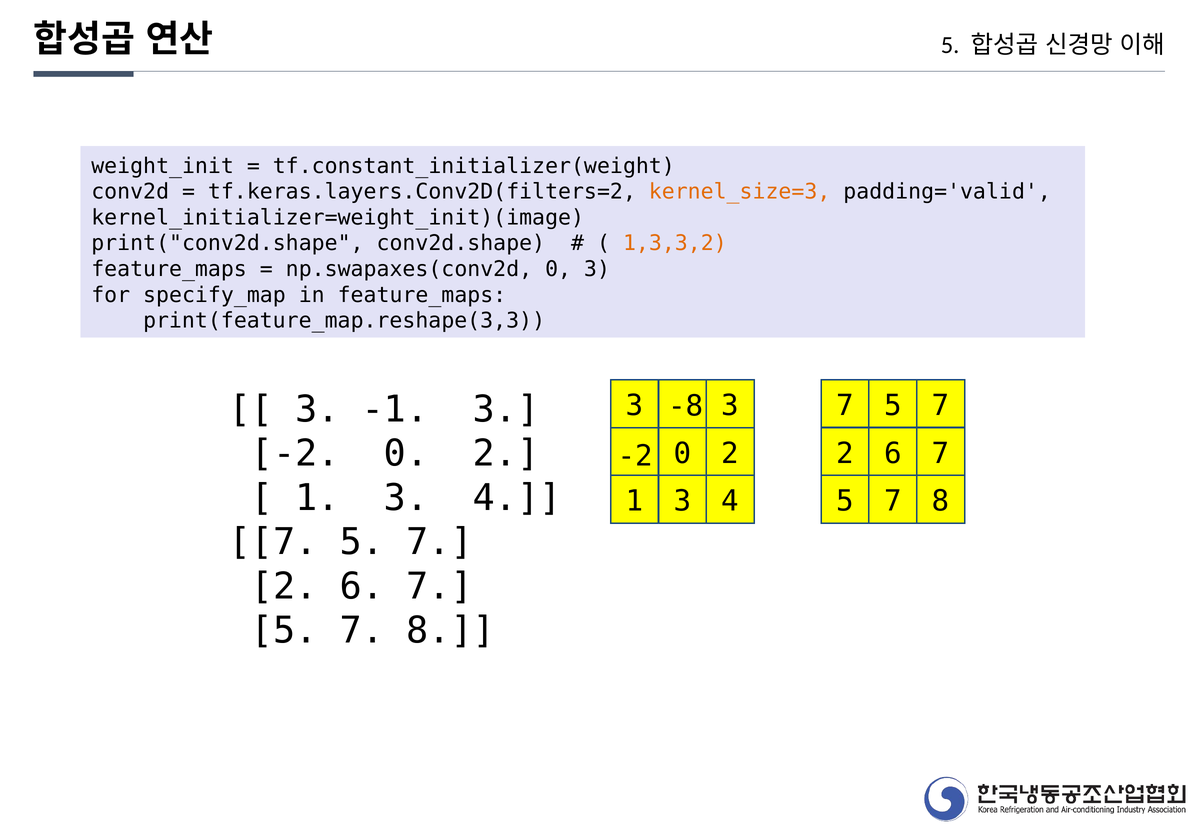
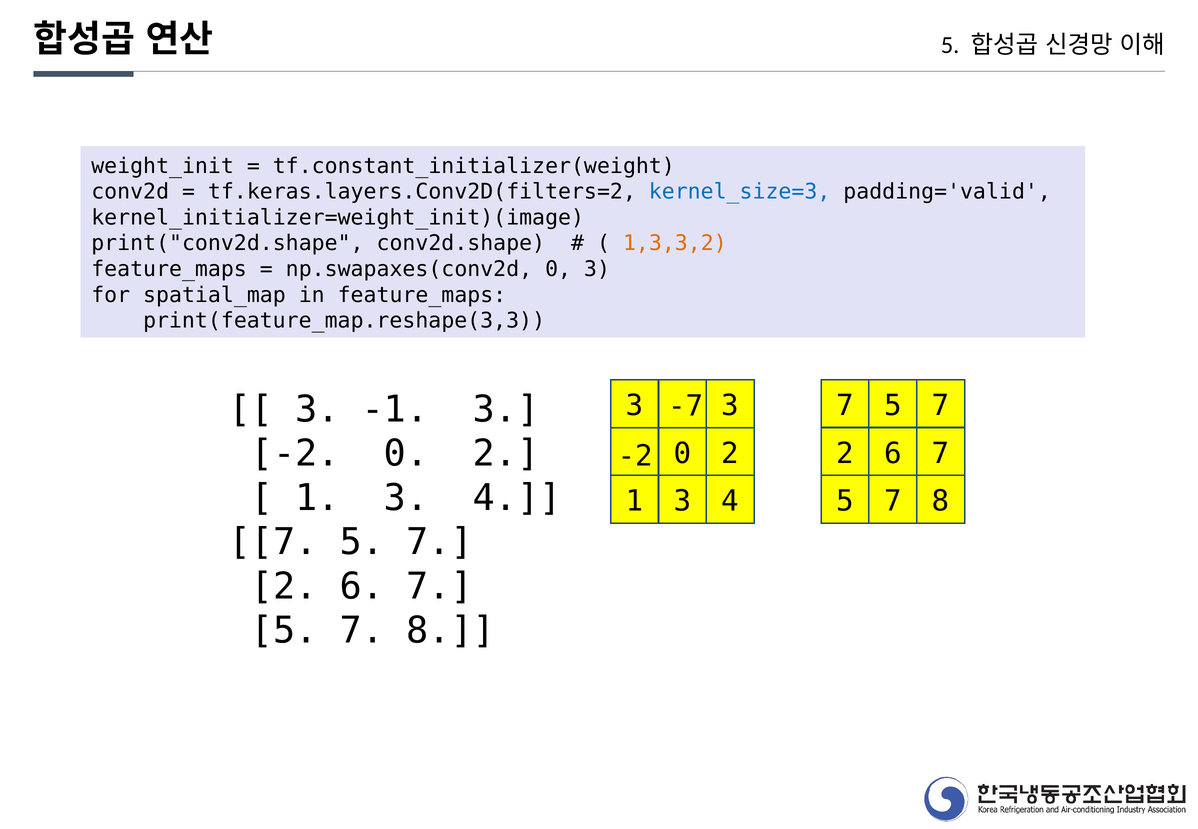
kernel_size=3 colour: orange -> blue
specify_map: specify_map -> spatial_map
-8: -8 -> -7
